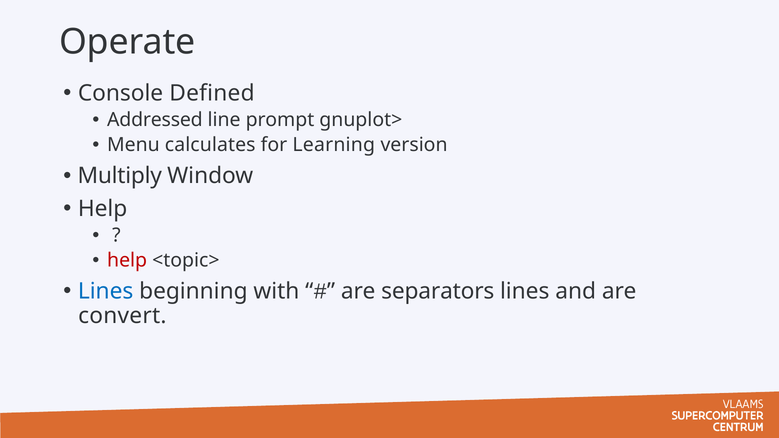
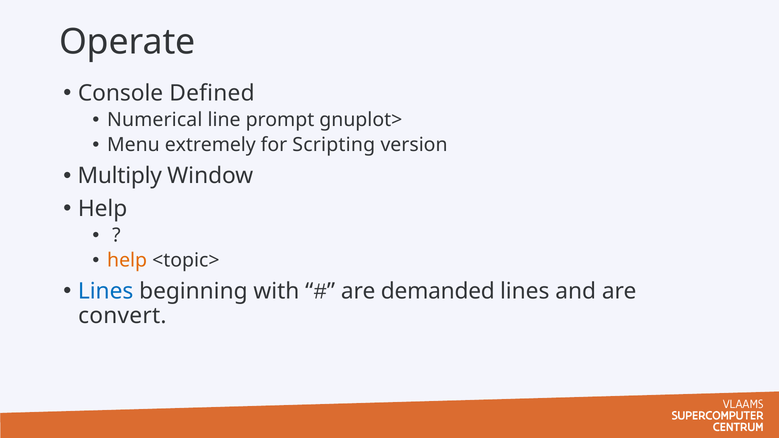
Addressed: Addressed -> Numerical
calculates: calculates -> extremely
Learning: Learning -> Scripting
help at (127, 261) colour: red -> orange
separators: separators -> demanded
